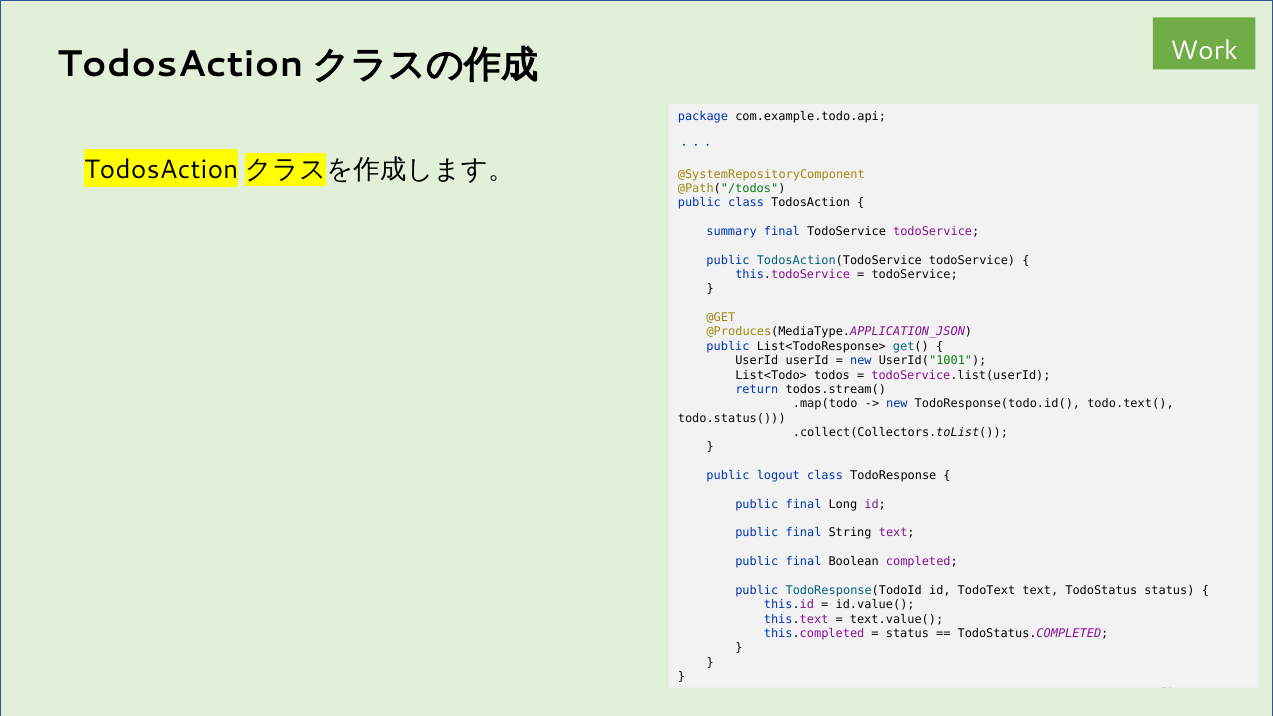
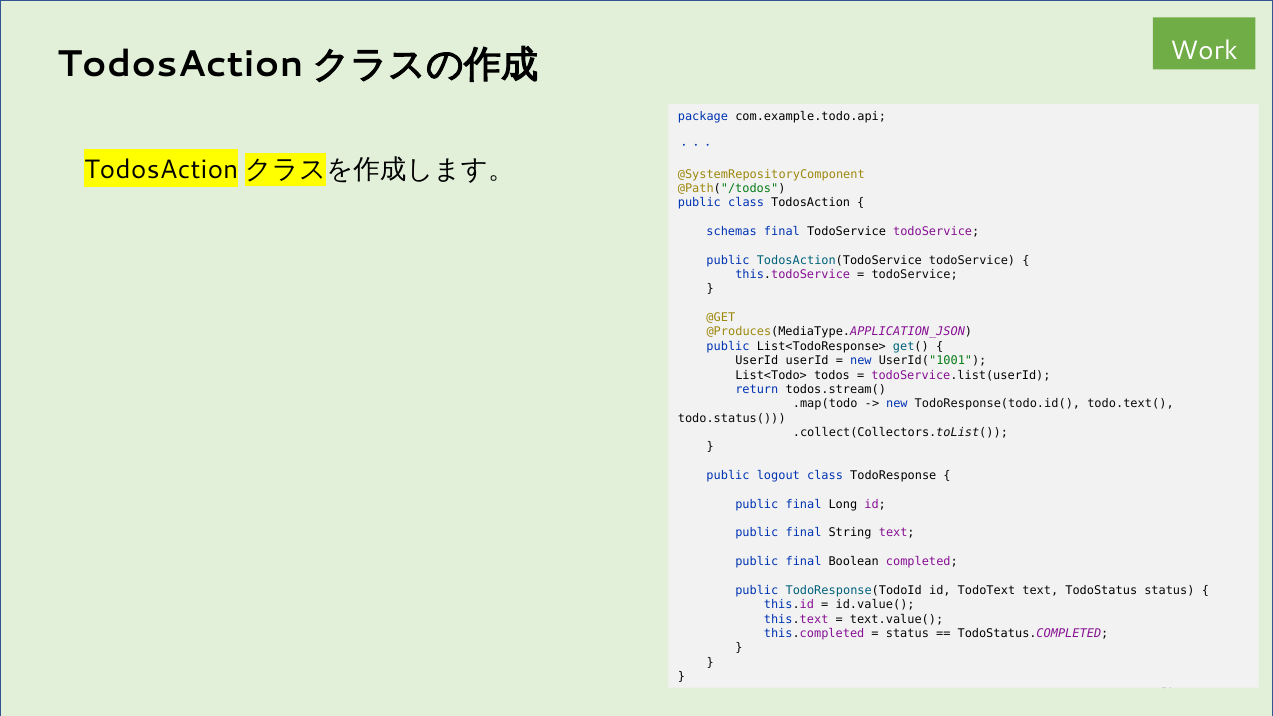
summary: summary -> schemas
